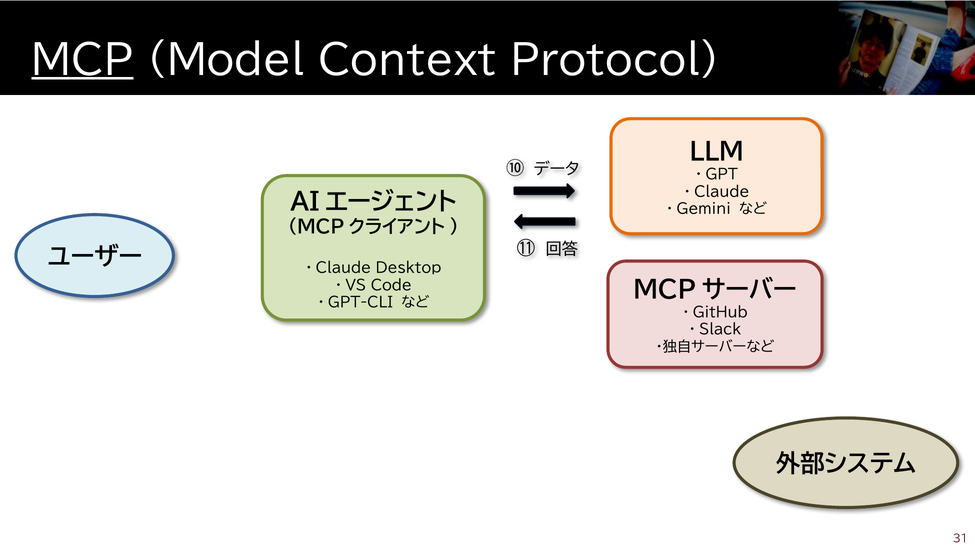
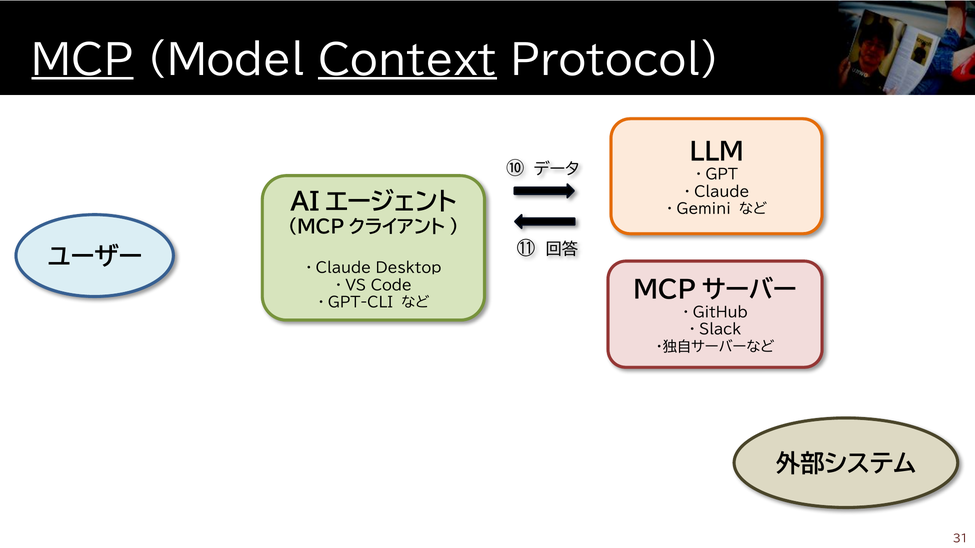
Context underline: none -> present
